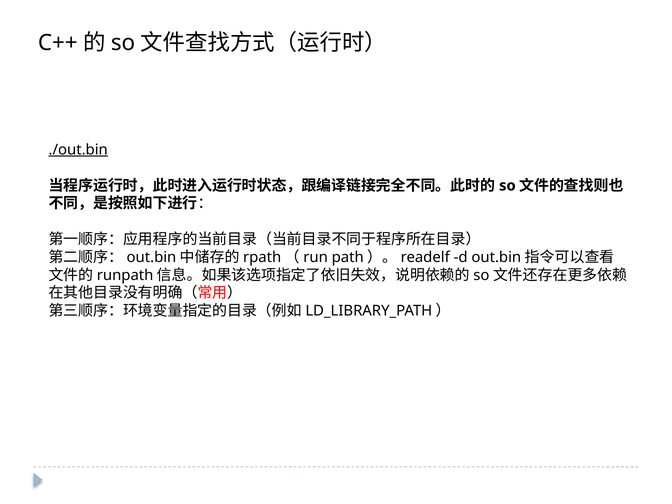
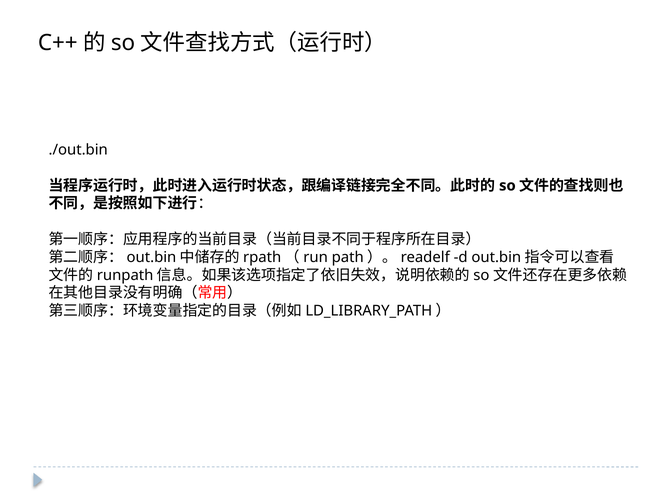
./out.bin underline: present -> none
